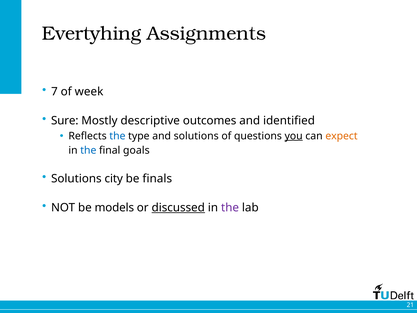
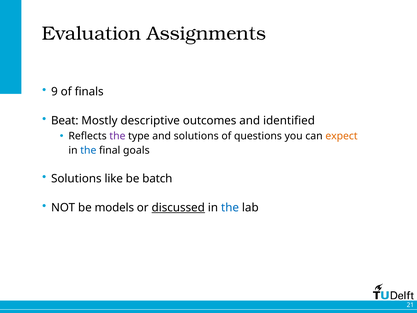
Evertyhing: Evertyhing -> Evaluation
7: 7 -> 9
week: week -> finals
Sure: Sure -> Beat
the at (117, 136) colour: blue -> purple
you underline: present -> none
city: city -> like
finals: finals -> batch
the at (230, 208) colour: purple -> blue
